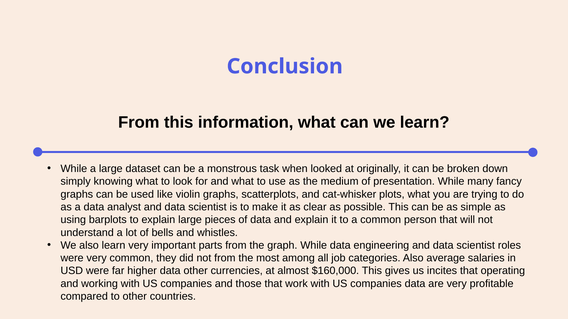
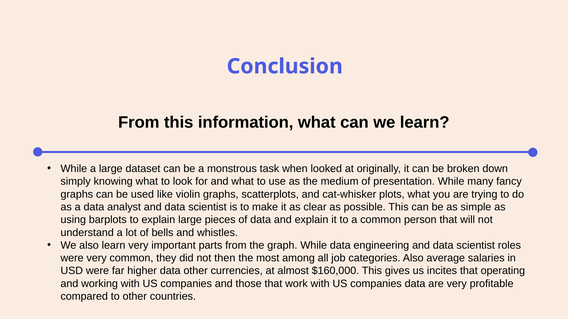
not from: from -> then
